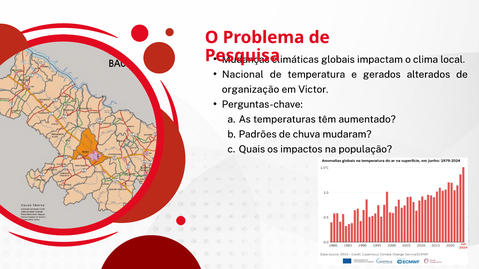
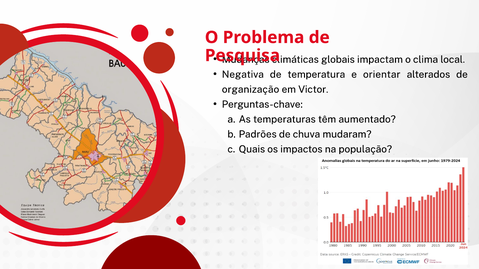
Nacional: Nacional -> Negativa
gerados: gerados -> orientar
